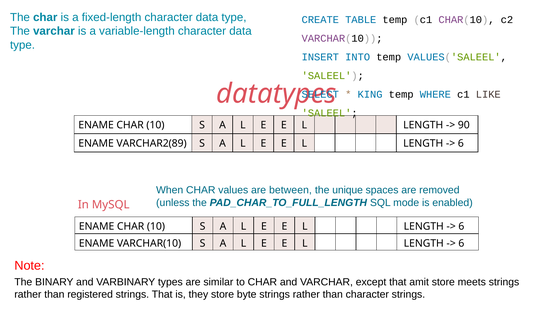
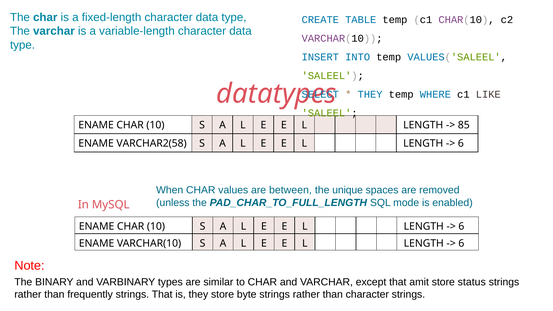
KING at (370, 94): KING -> THEY
90: 90 -> 85
VARCHAR2(89: VARCHAR2(89 -> VARCHAR2(58
meets: meets -> status
registered: registered -> frequently
